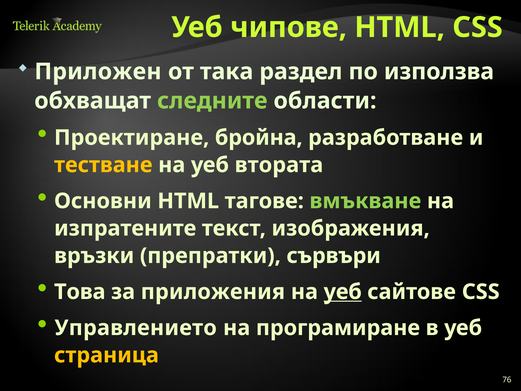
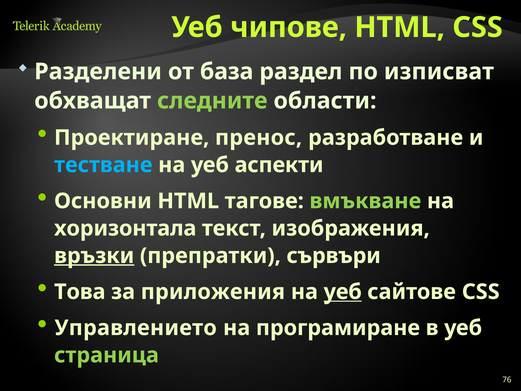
Приложен: Приложен -> Разделени
така: така -> база
използва: използва -> изписват
бройна: бройна -> пренос
тестване colour: yellow -> light blue
втората: втората -> аспекти
изпратените: изпратените -> хоризонтала
връзки underline: none -> present
страница colour: yellow -> light green
